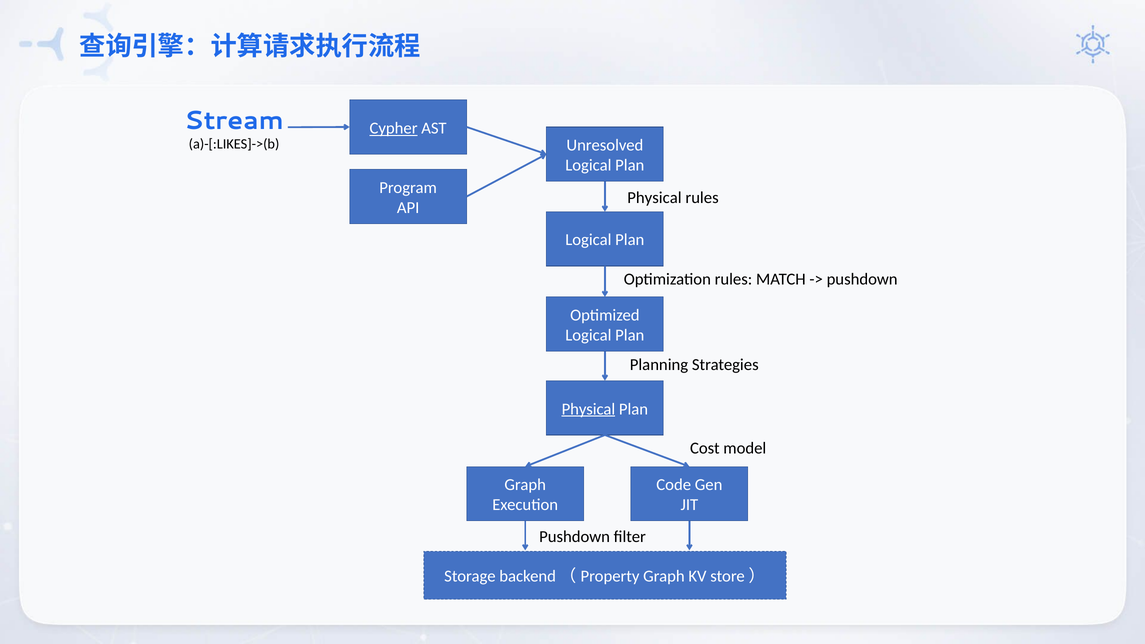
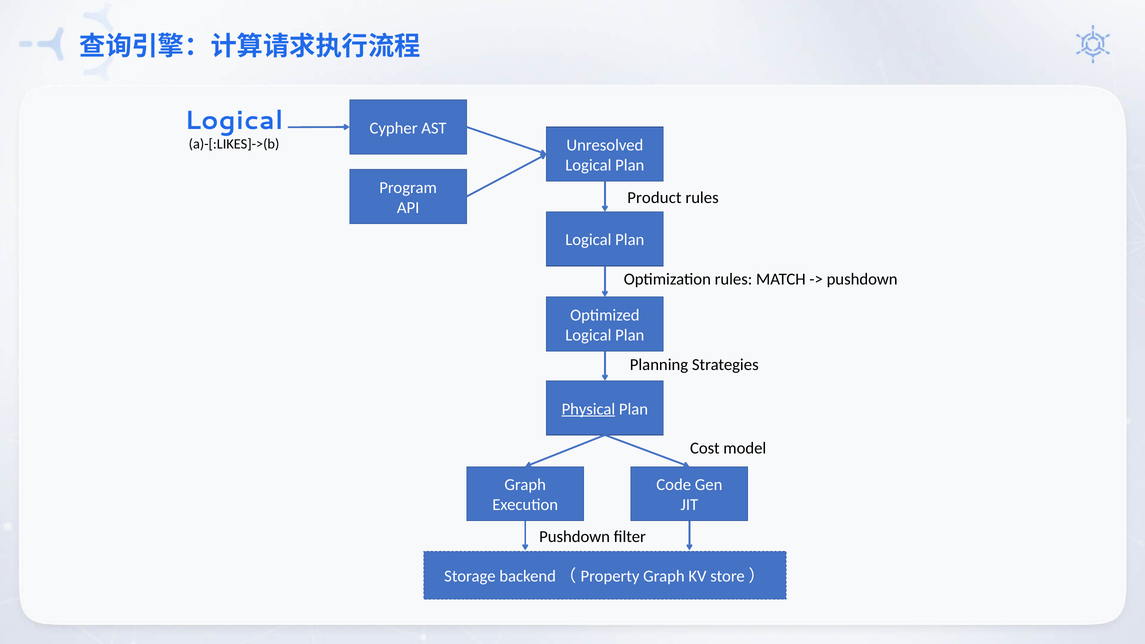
Stream at (234, 120): Stream -> Logical
Cypher underline: present -> none
Physical at (654, 198): Physical -> Product
